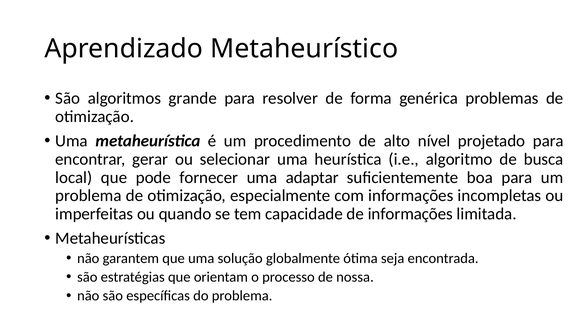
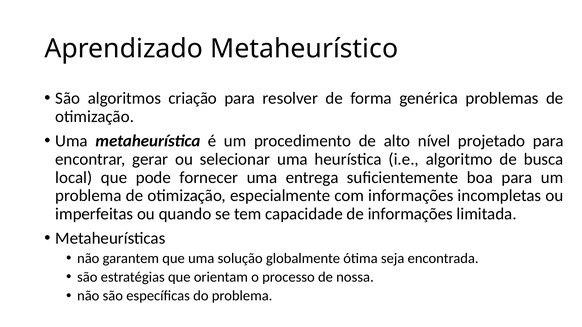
grande: grande -> criação
adaptar: adaptar -> entrega
